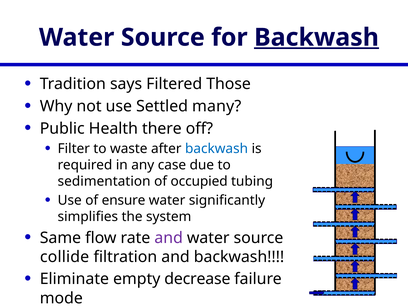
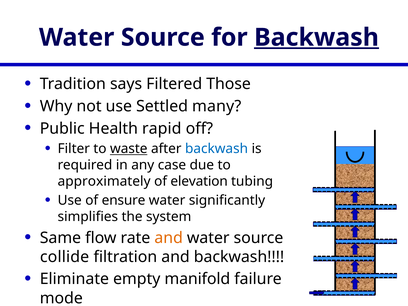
there: there -> rapid
waste underline: none -> present
sedimentation: sedimentation -> approximately
occupied: occupied -> elevation
and at (169, 238) colour: purple -> orange
decrease: decrease -> manifold
